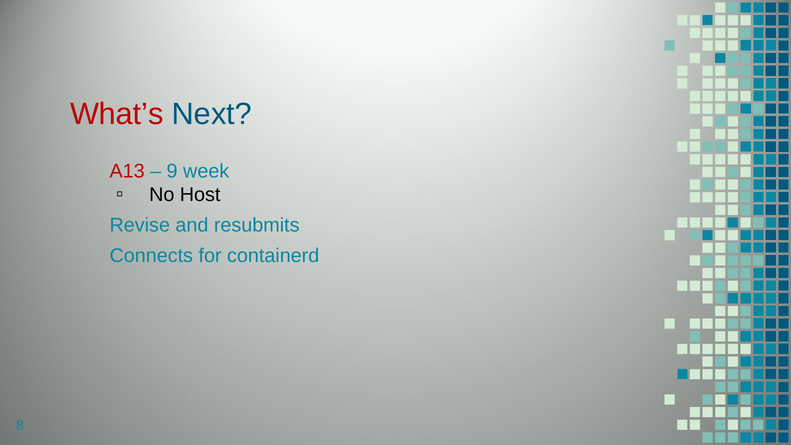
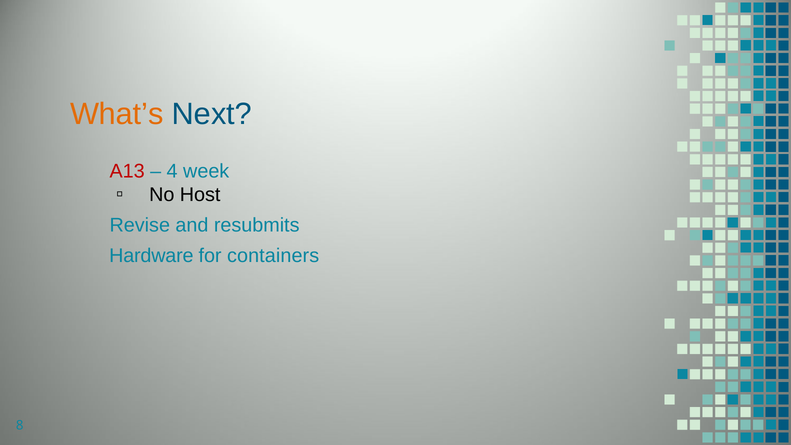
What’s colour: red -> orange
9: 9 -> 4
Connects: Connects -> Hardware
containerd: containerd -> containers
